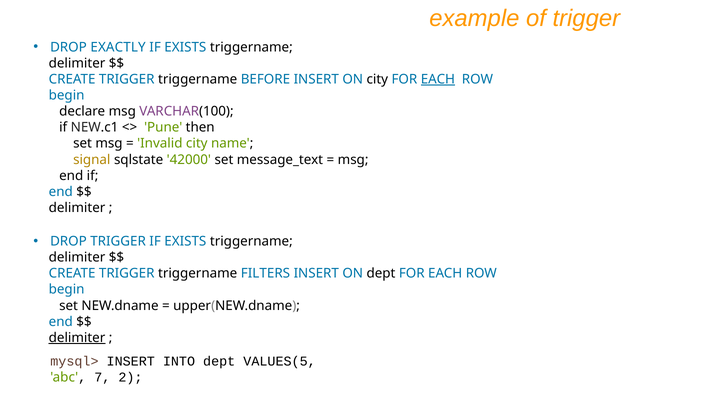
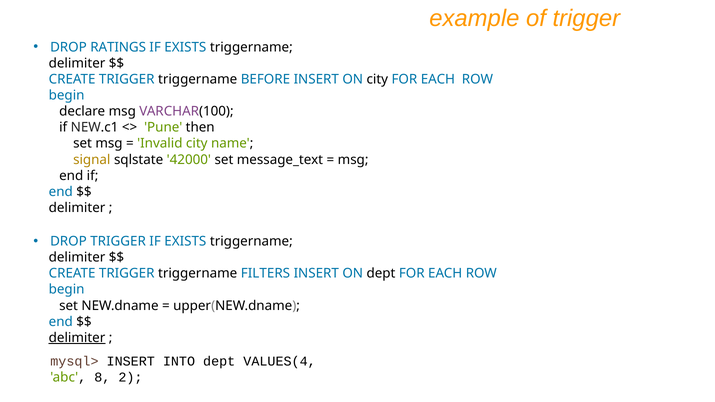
EXACTLY: EXACTLY -> RATINGS
EACH at (438, 79) underline: present -> none
VALUES(5: VALUES(5 -> VALUES(4
7: 7 -> 8
